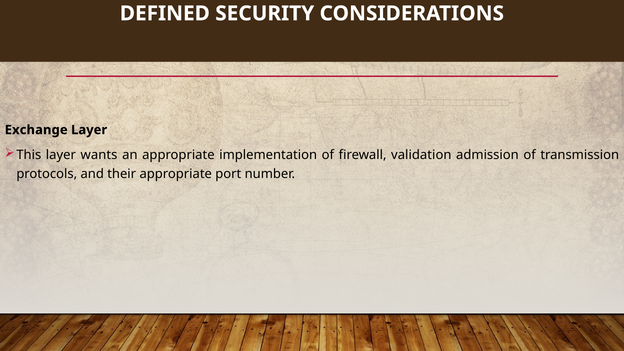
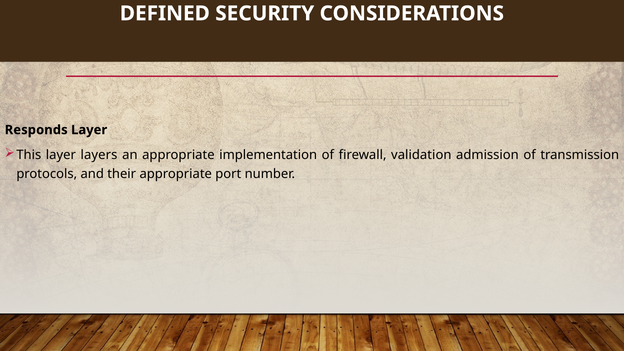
Exchange: Exchange -> Responds
wants: wants -> layers
